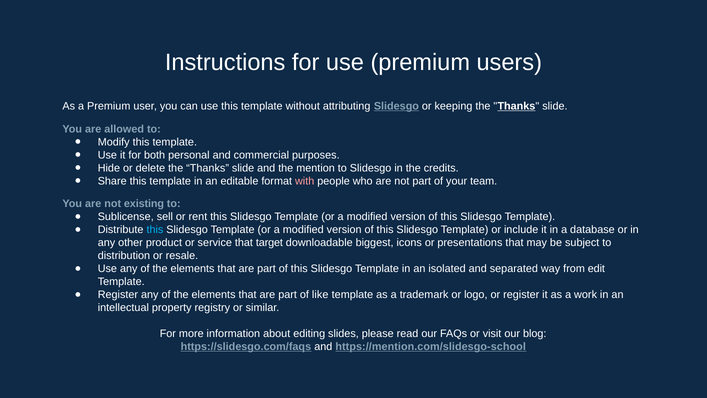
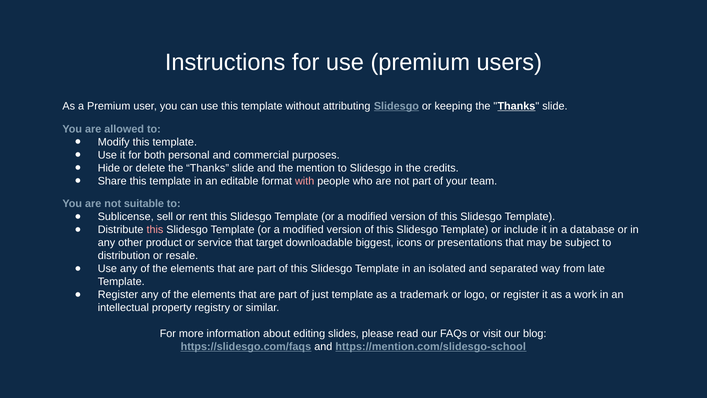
existing: existing -> suitable
this at (155, 230) colour: light blue -> pink
edit: edit -> late
like: like -> just
